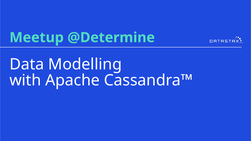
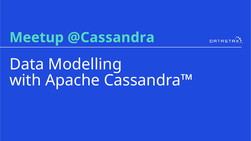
@Determine: @Determine -> @Cassandra
